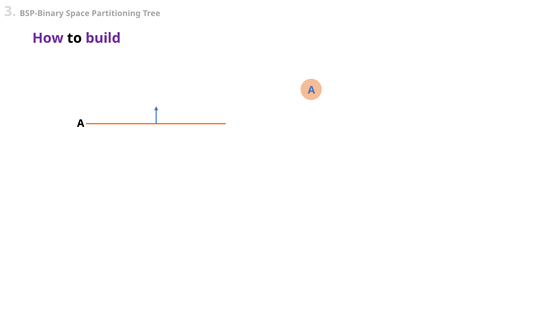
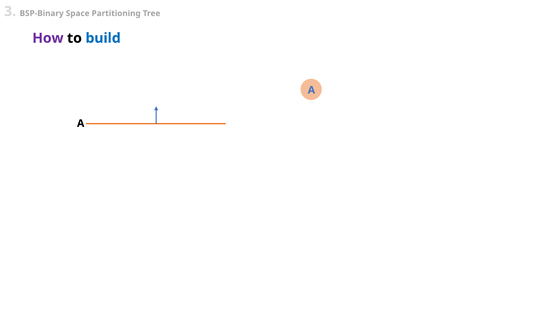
build colour: purple -> blue
